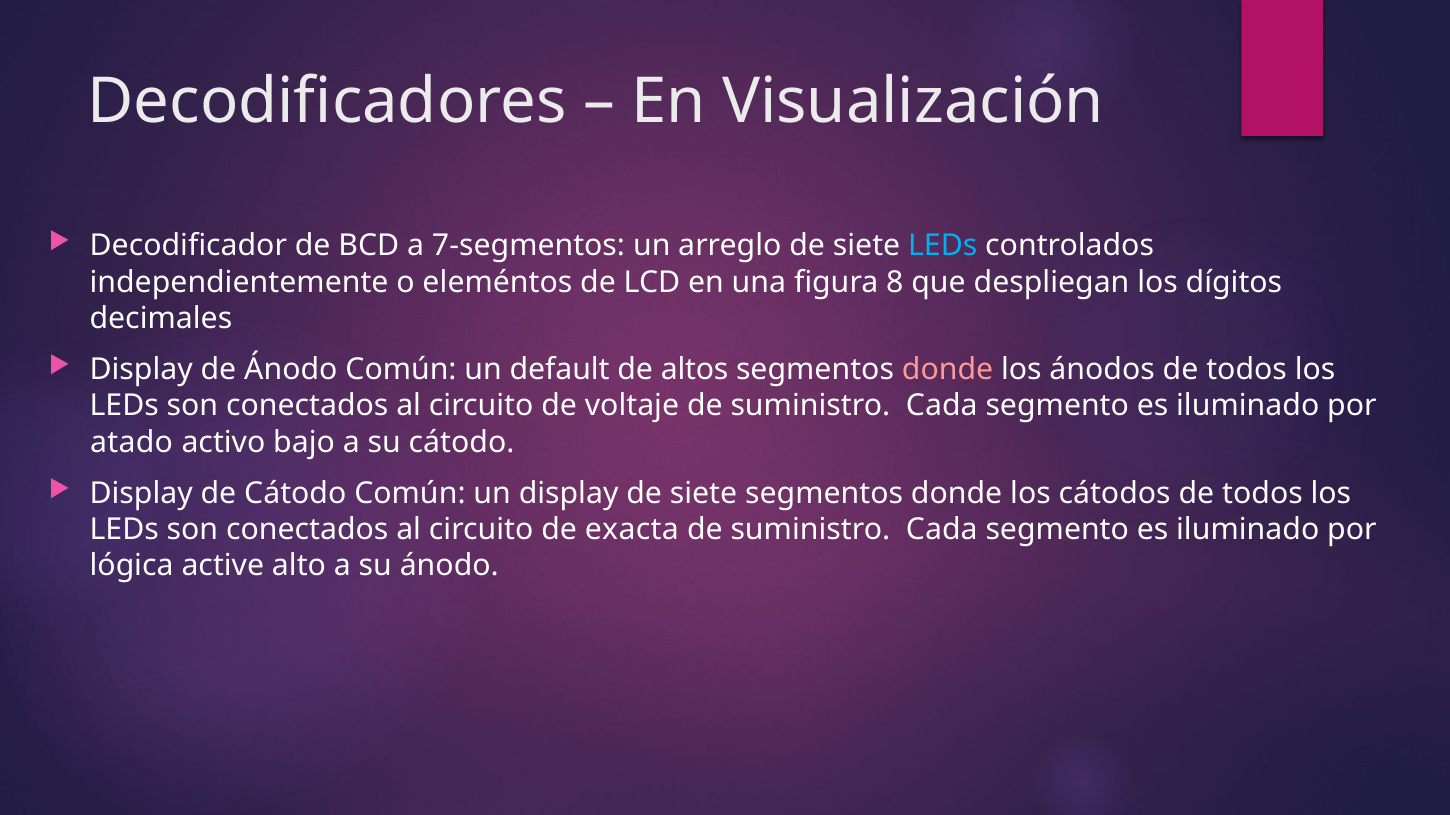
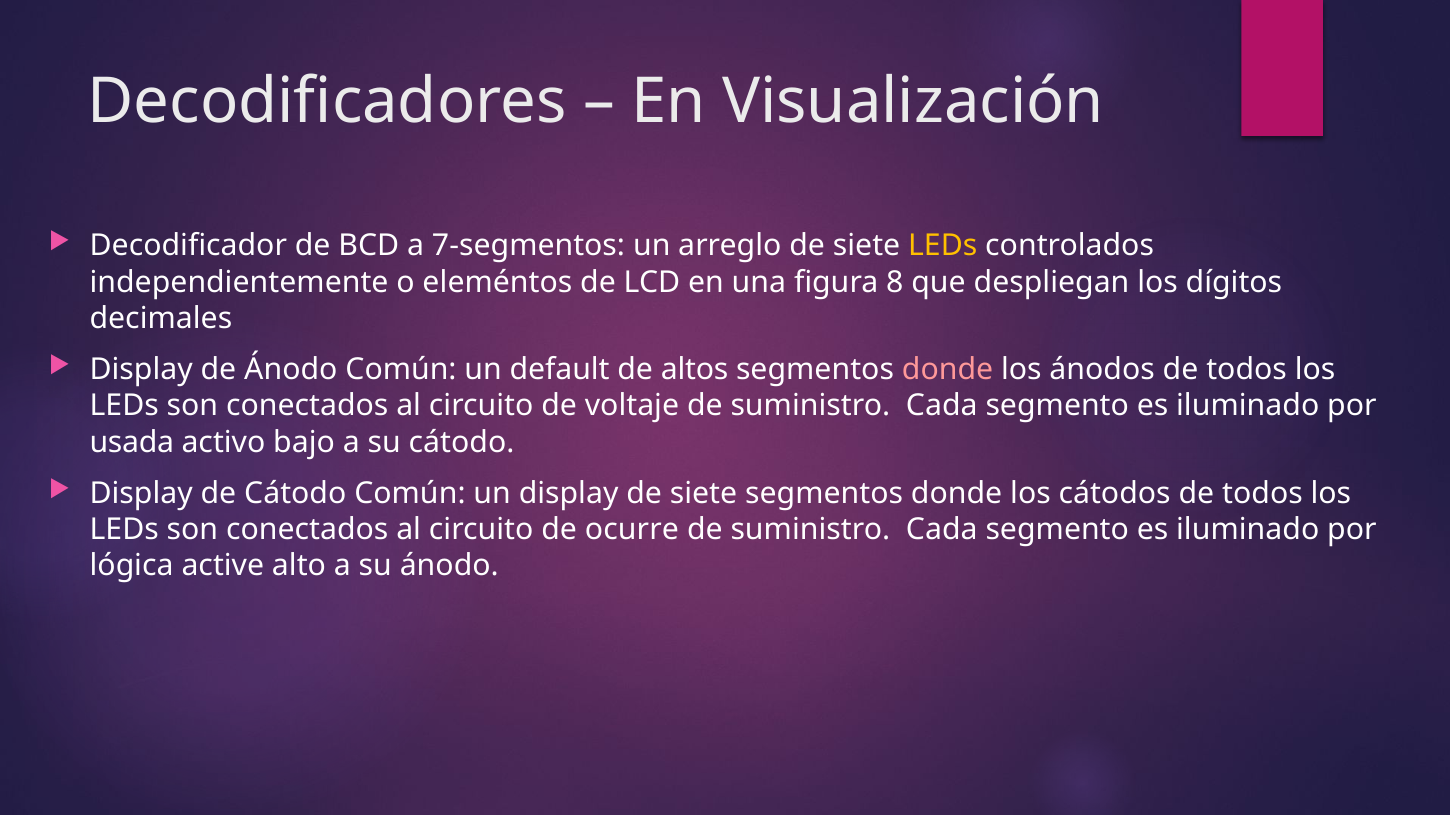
LEDs at (943, 246) colour: light blue -> yellow
atado: atado -> usada
exacta: exacta -> ocurre
